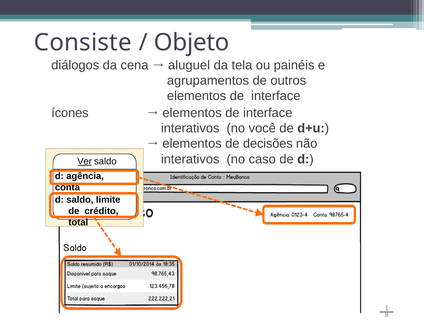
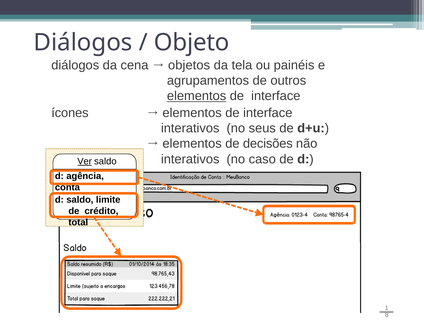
Consiste at (83, 42): Consiste -> Diálogos
aluguel: aluguel -> objetos
elementos at (197, 96) underline: none -> present
você: você -> seus
